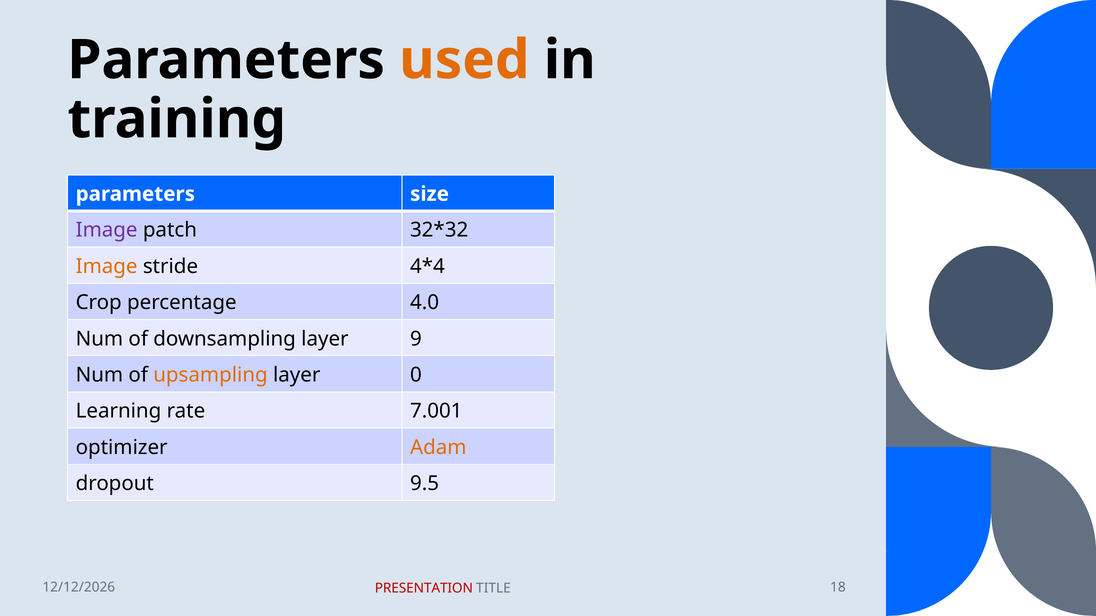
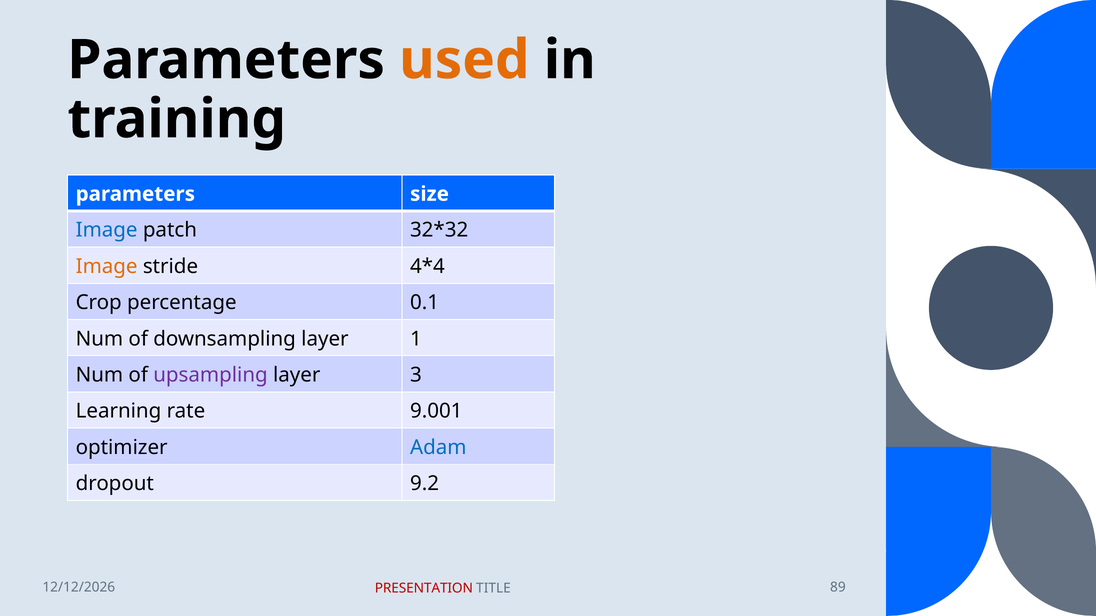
Image at (107, 230) colour: purple -> blue
4.0: 4.0 -> 0.1
9: 9 -> 1
upsampling colour: orange -> purple
0: 0 -> 3
7.001: 7.001 -> 9.001
Adam colour: orange -> blue
9.5: 9.5 -> 9.2
18: 18 -> 89
